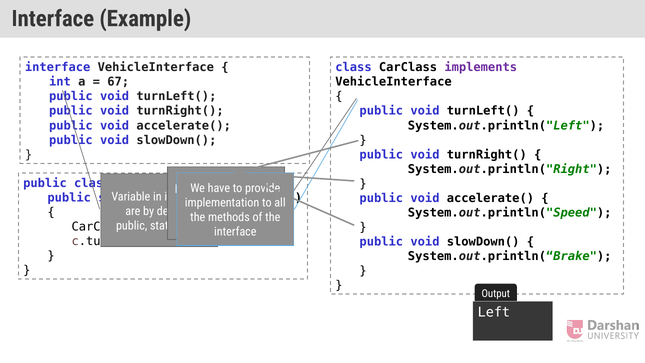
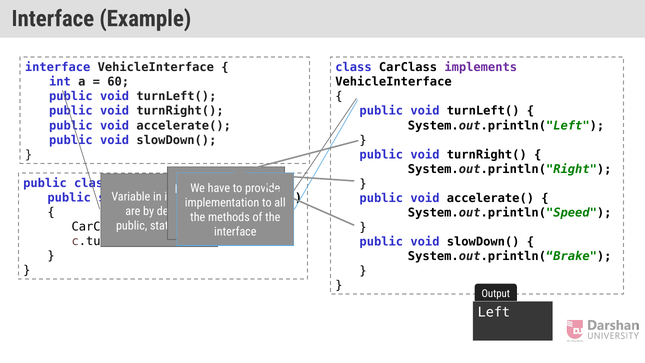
67: 67 -> 60
